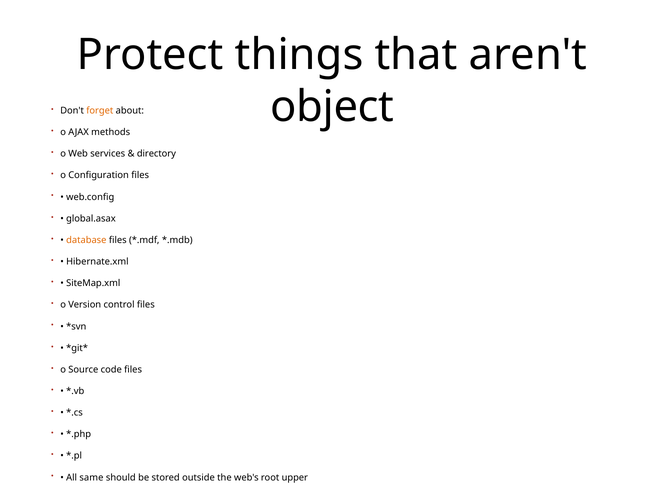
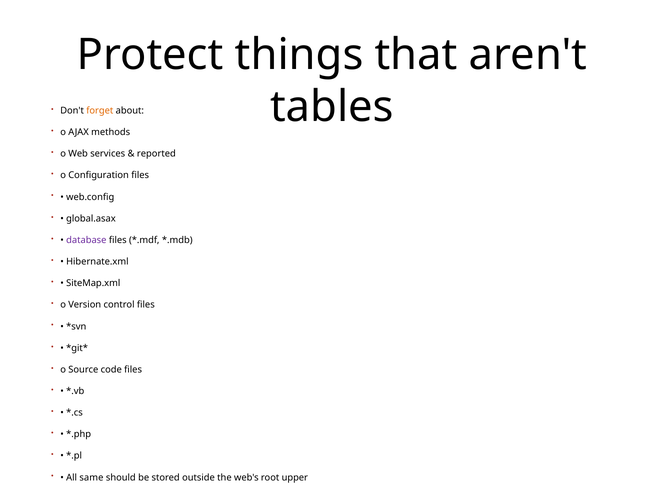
object: object -> tables
directory: directory -> reported
database colour: orange -> purple
